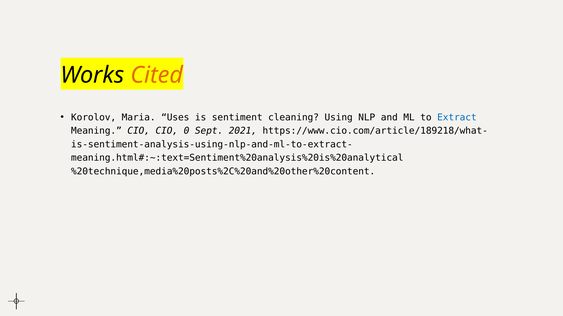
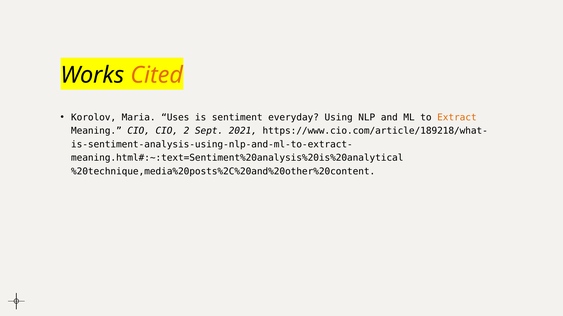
cleaning: cleaning -> everyday
Extract colour: blue -> orange
0: 0 -> 2
